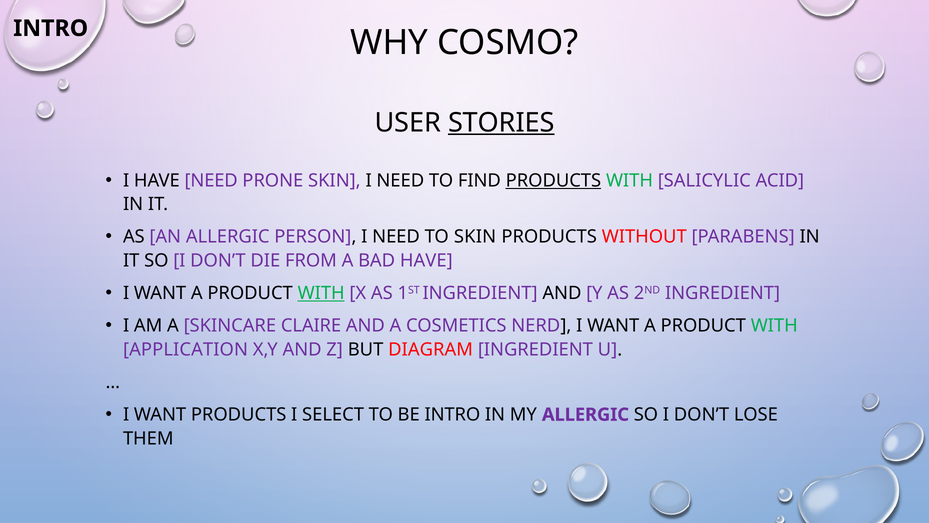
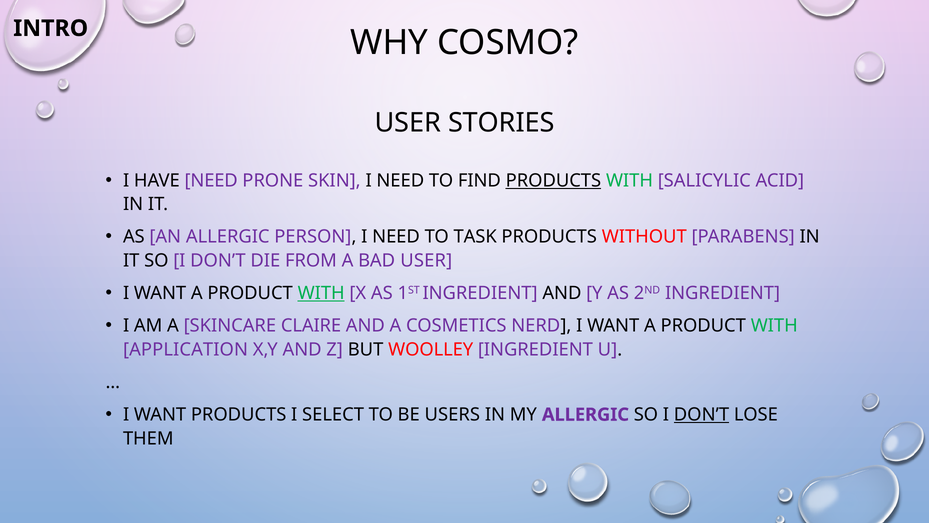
STORIES underline: present -> none
TO SKIN: SKIN -> TASK
BAD HAVE: HAVE -> USER
DIAGRAM: DIAGRAM -> WOOLLEY
BE INTRO: INTRO -> USERS
DON’T at (701, 414) underline: none -> present
